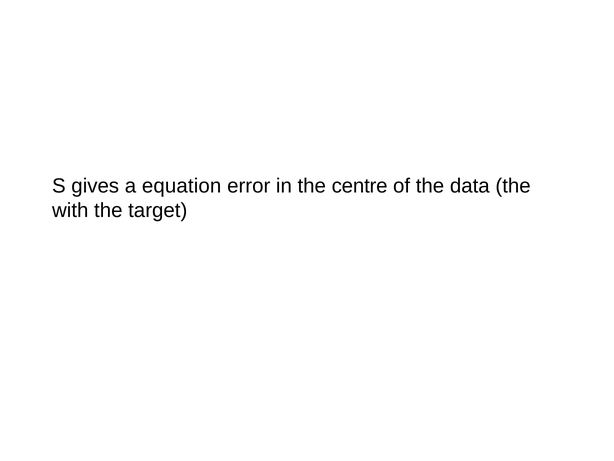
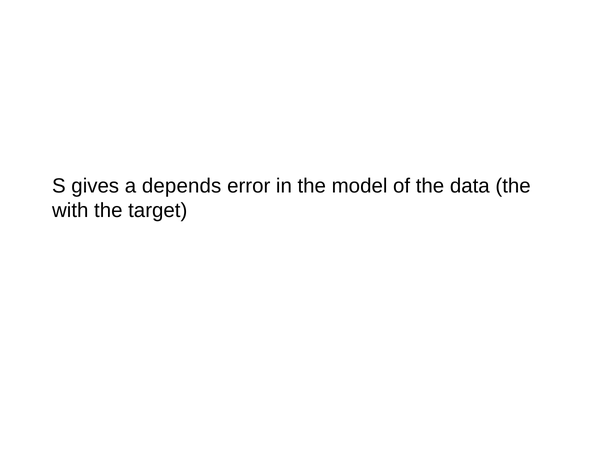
equation: equation -> depends
centre: centre -> model
